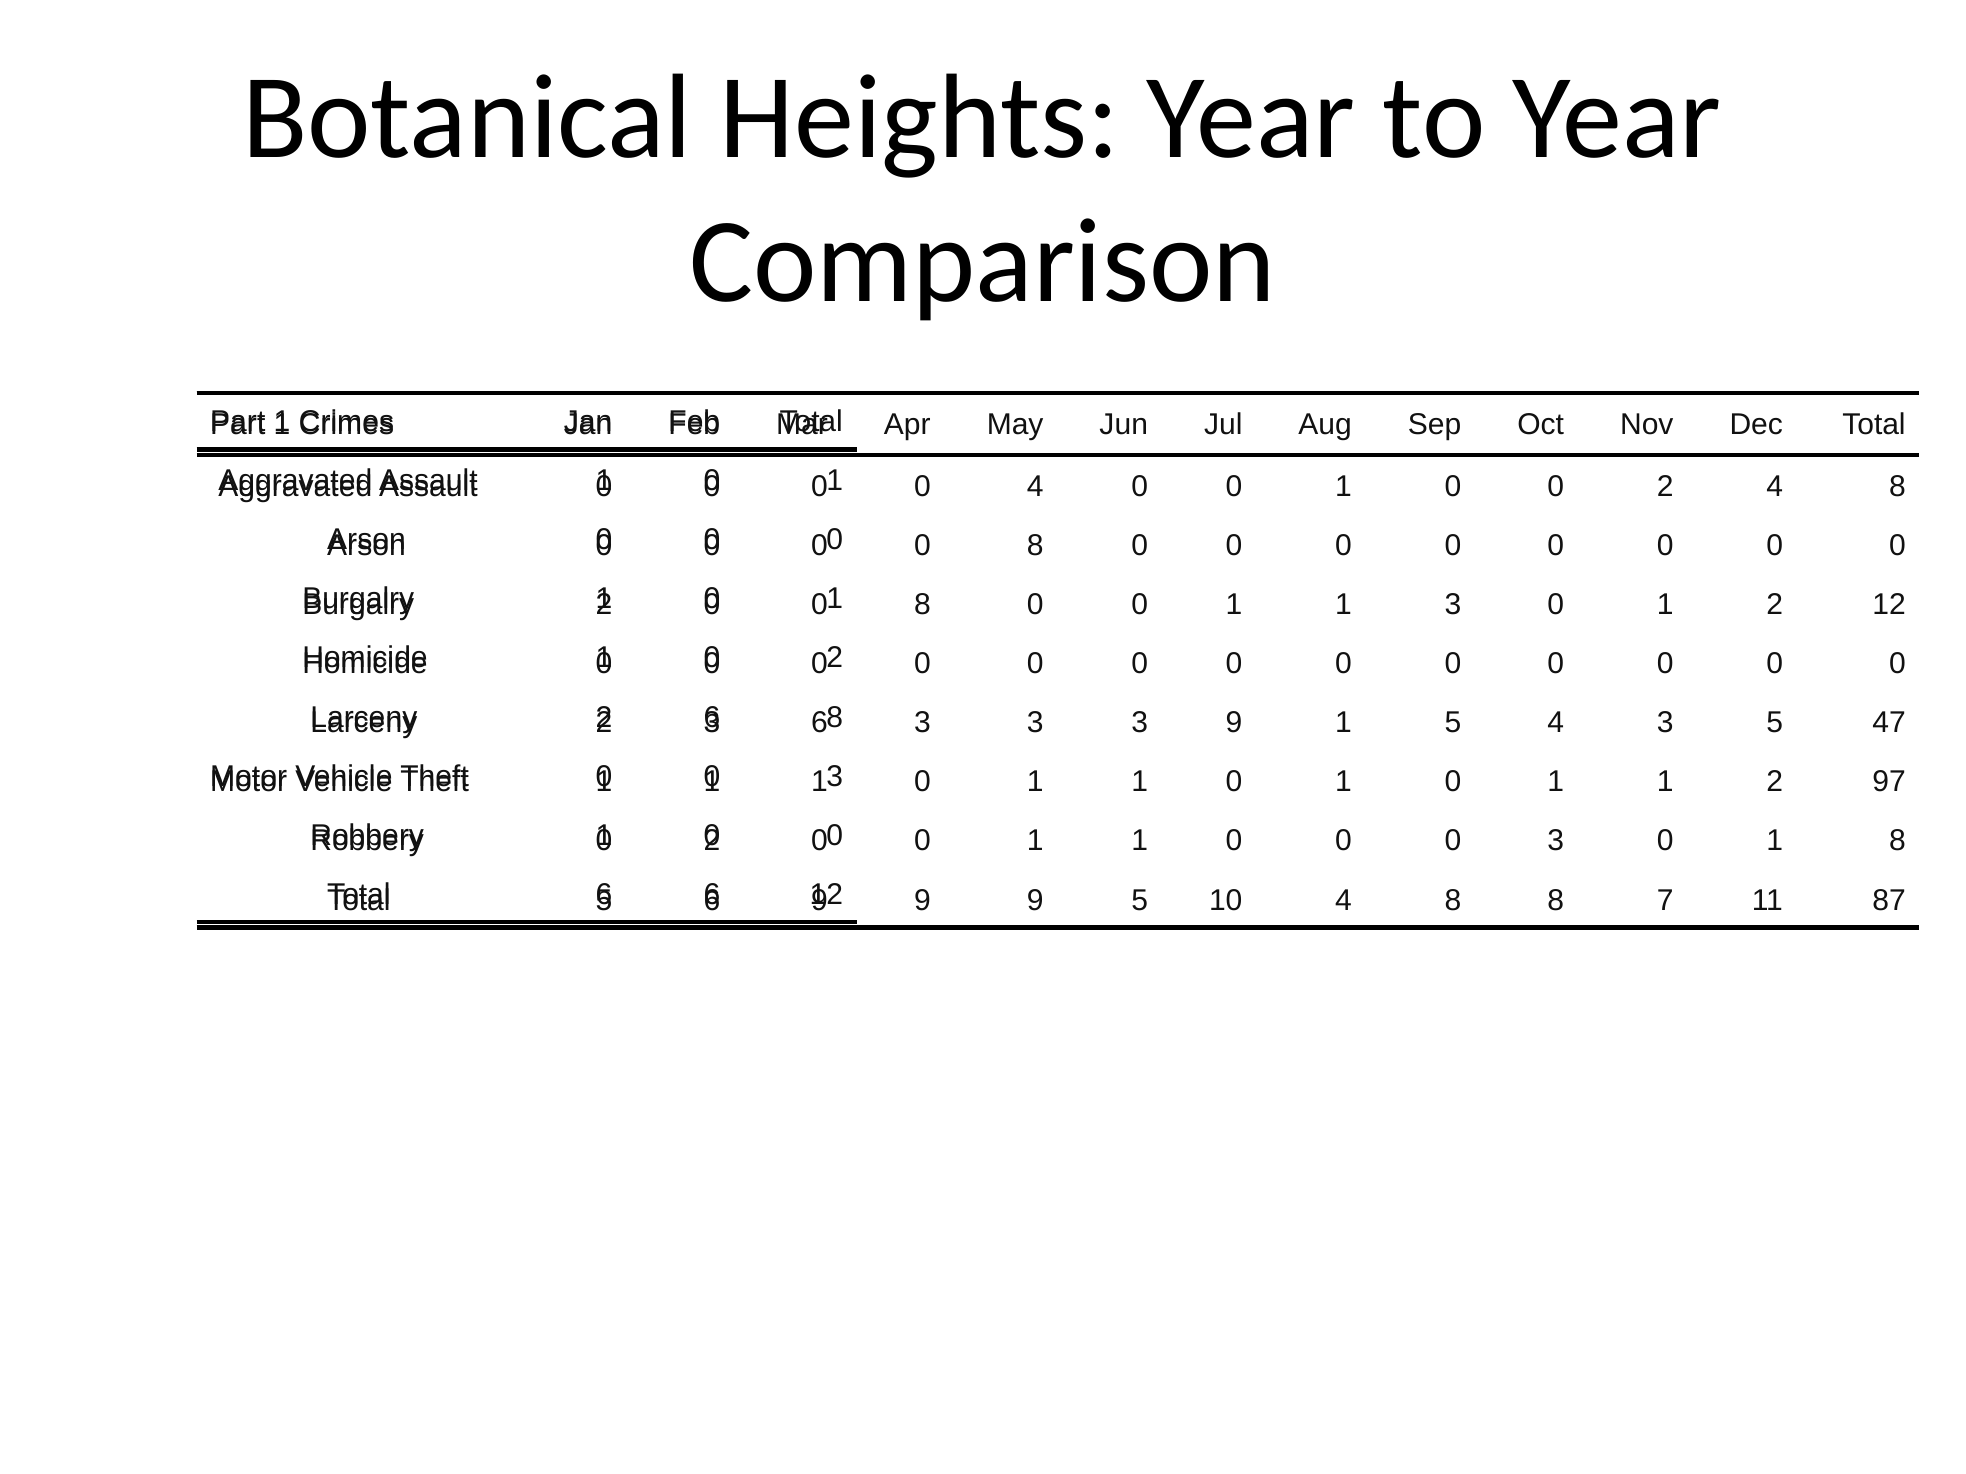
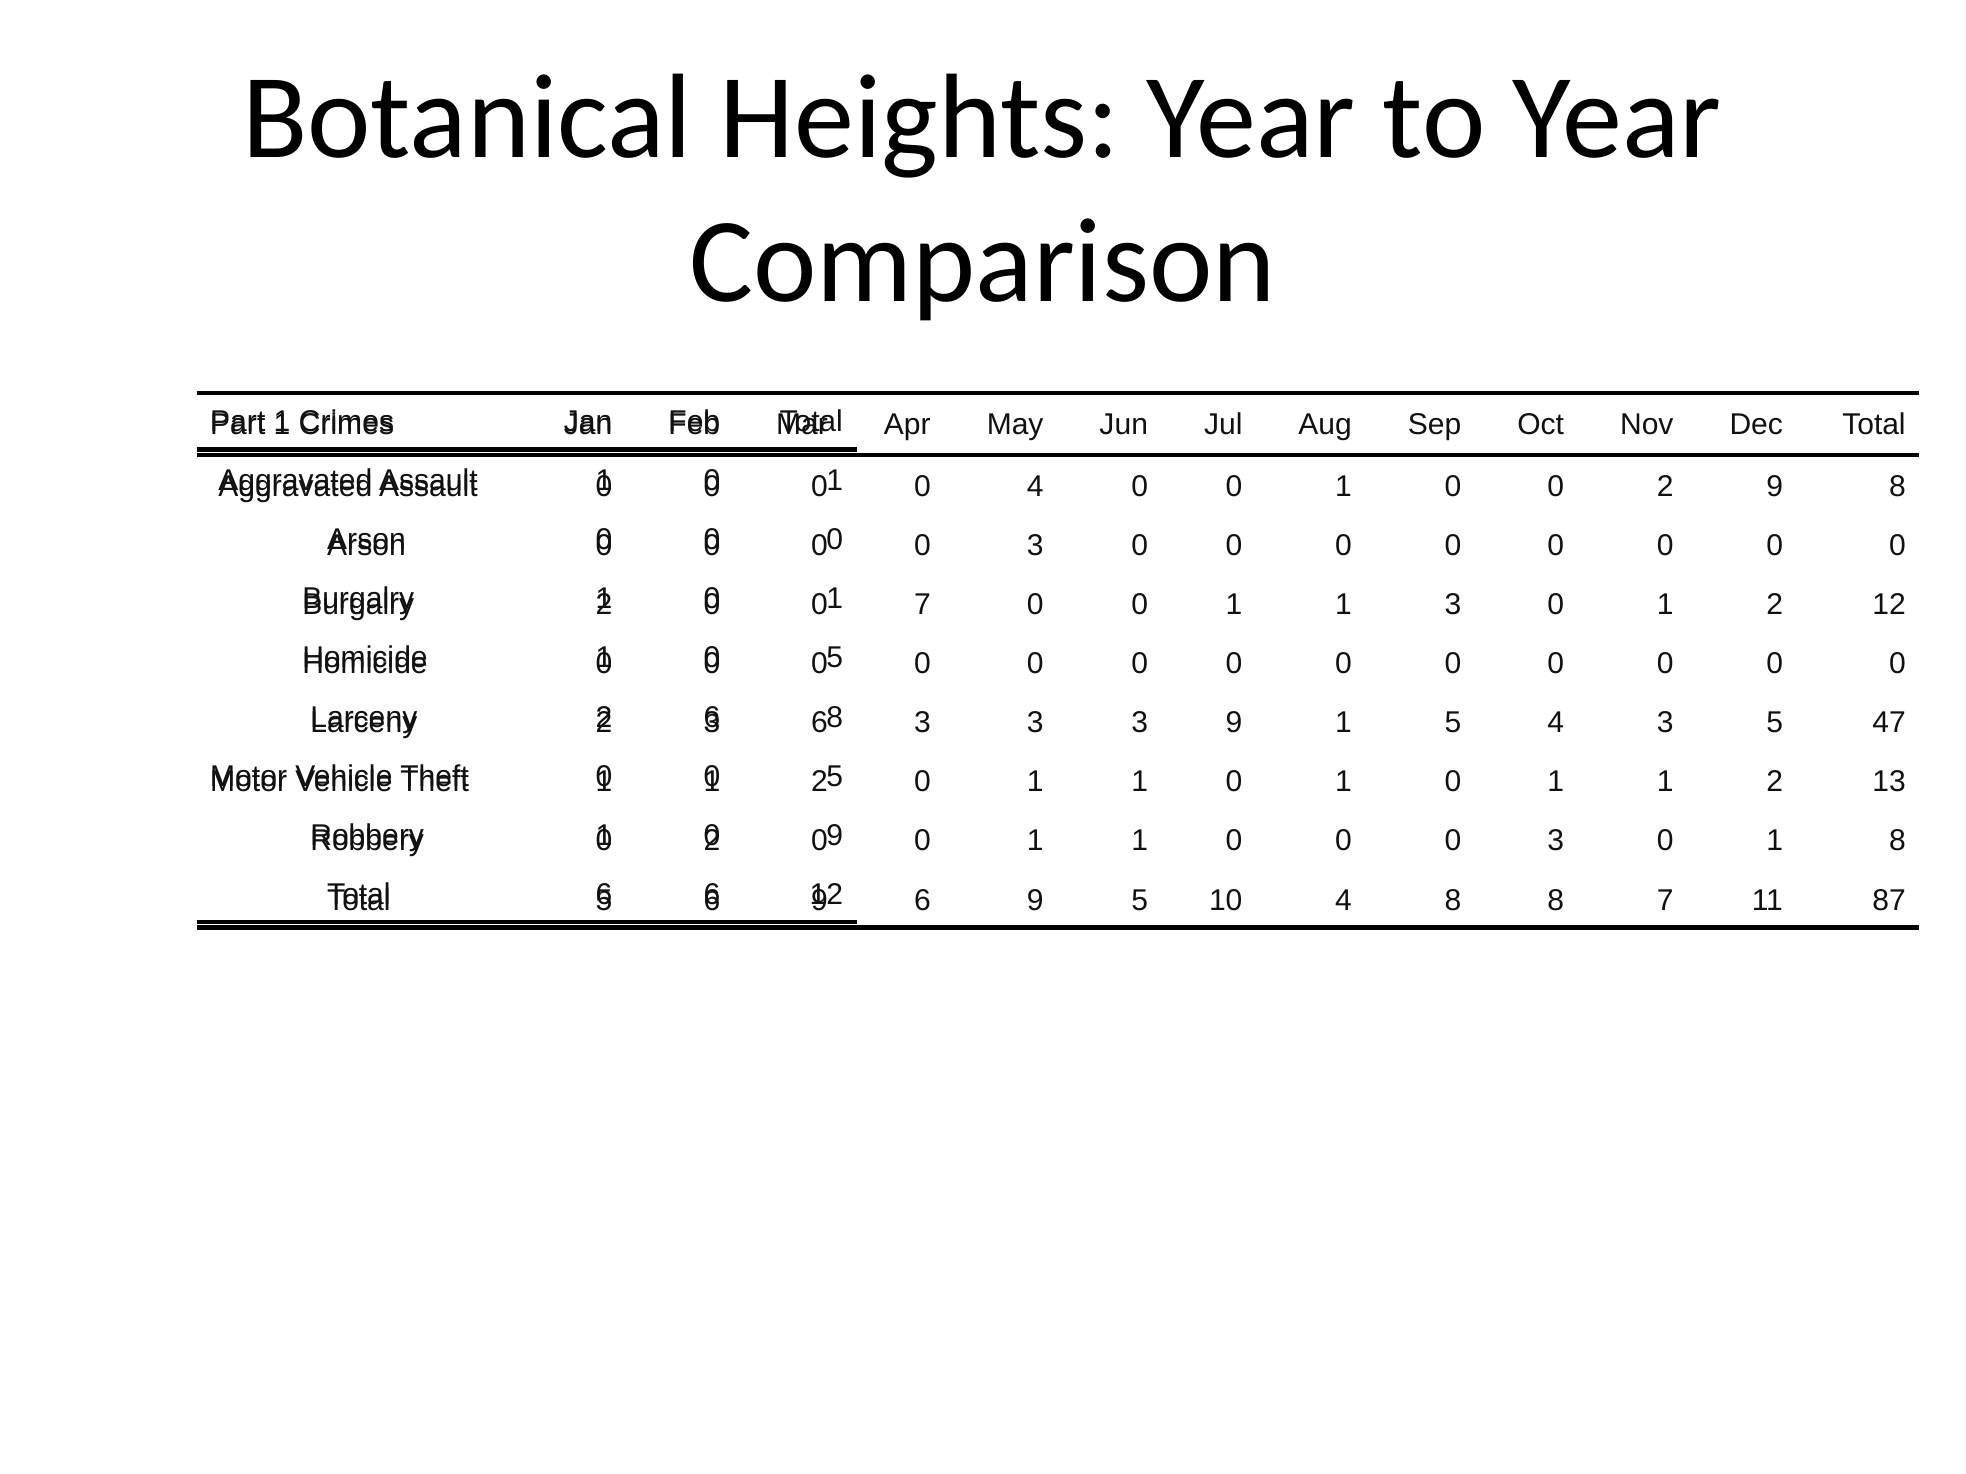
2 4: 4 -> 9
8 at (1035, 546): 8 -> 3
8 at (922, 605): 8 -> 7
2 at (835, 658): 2 -> 5
3 at (835, 777): 3 -> 5
1 at (820, 782): 1 -> 2
97: 97 -> 13
0 at (835, 836): 0 -> 9
9 at (922, 900): 9 -> 6
